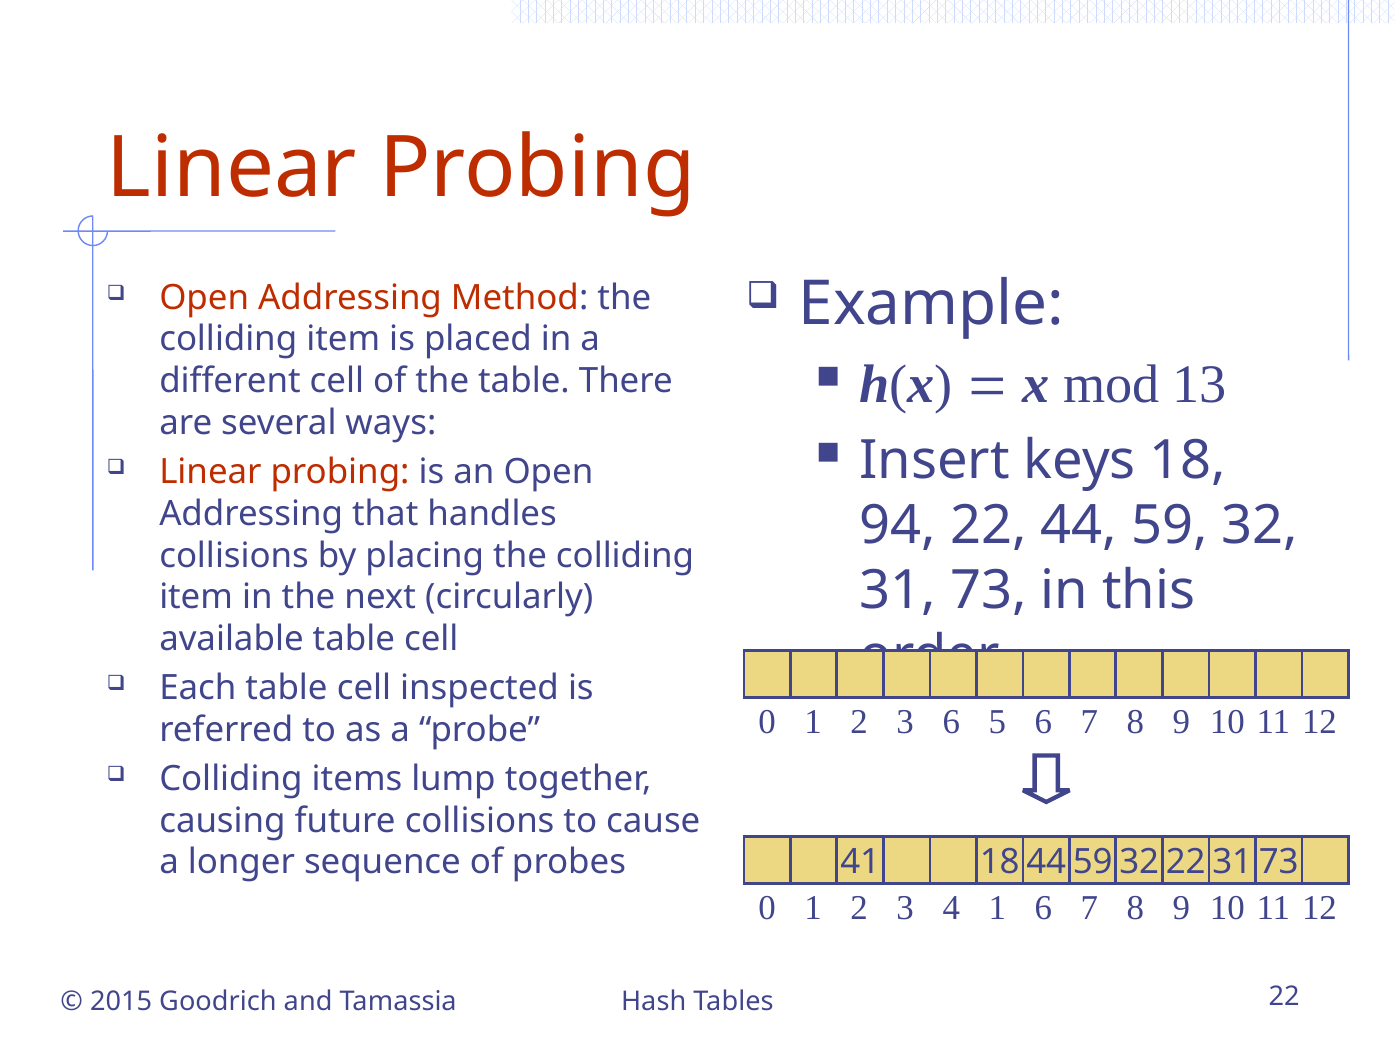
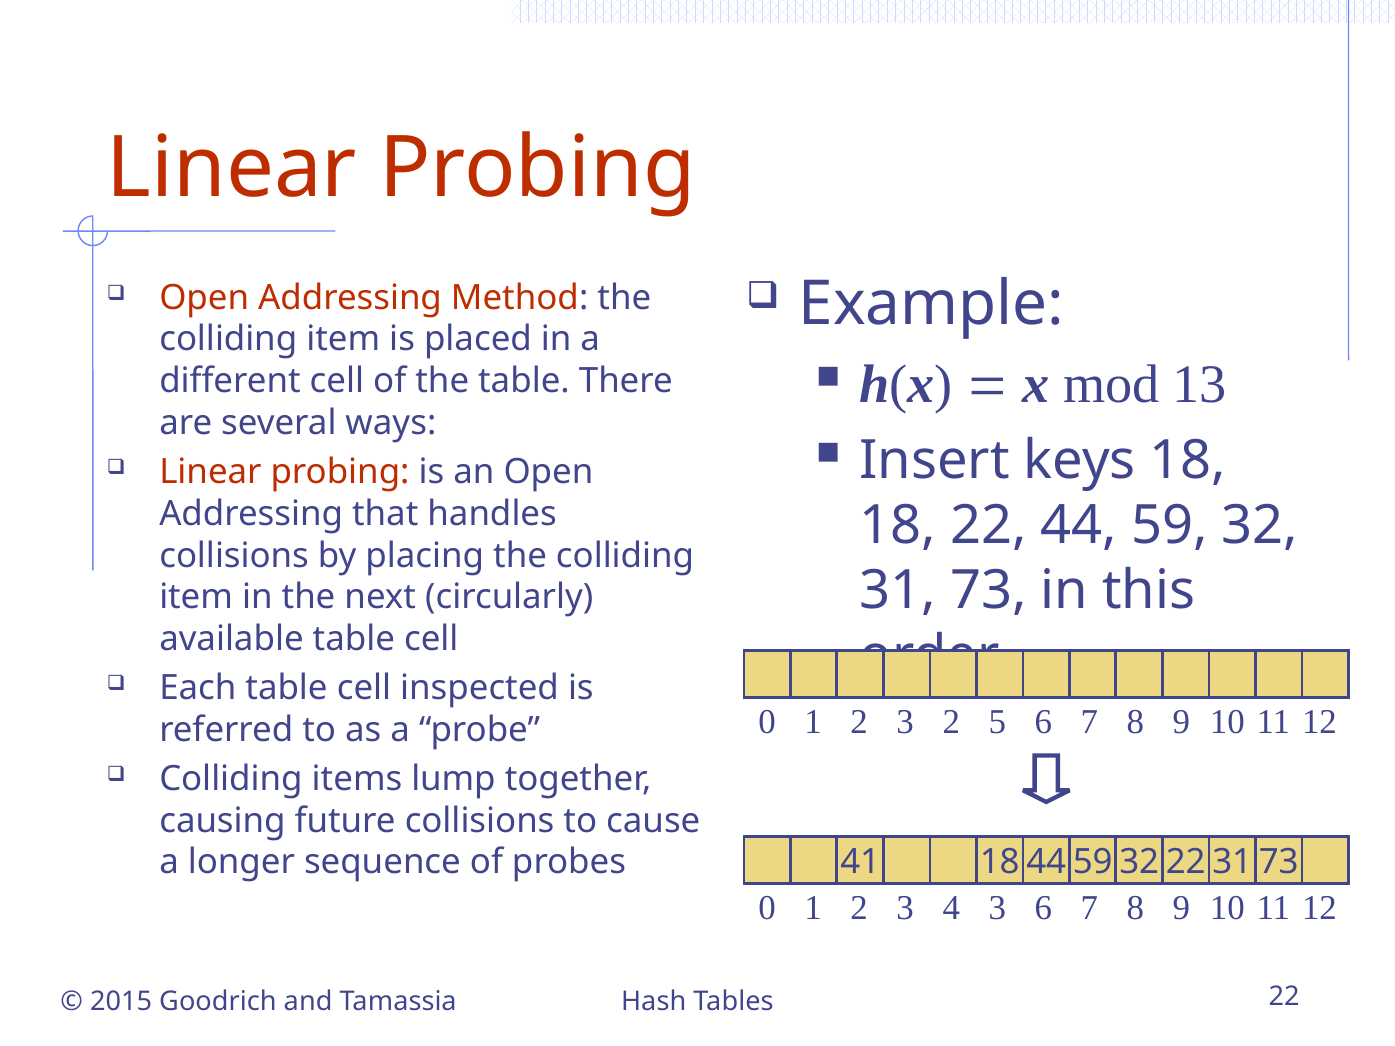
94 at (898, 526): 94 -> 18
3 6: 6 -> 2
4 1: 1 -> 3
